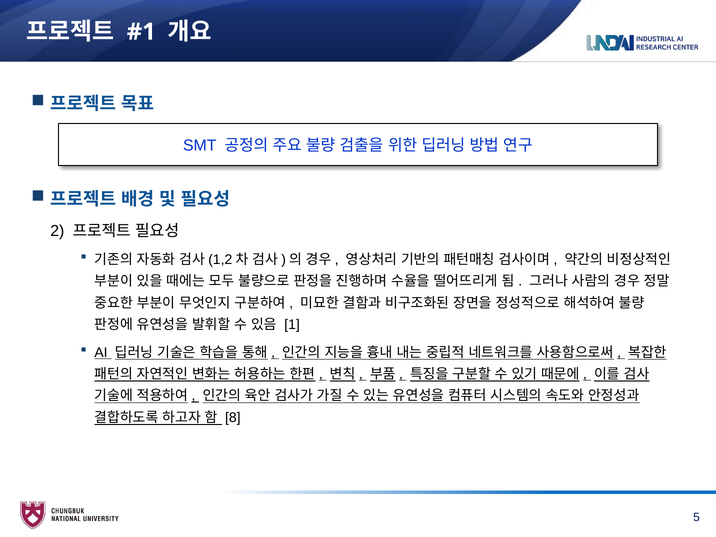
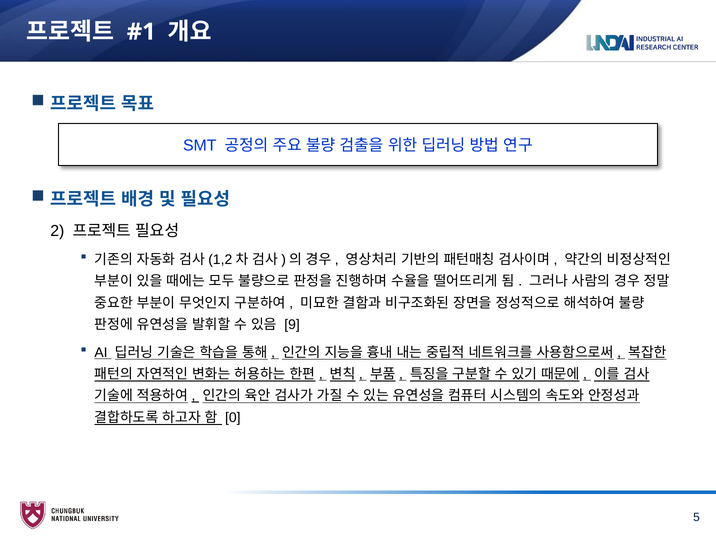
1: 1 -> 9
8: 8 -> 0
